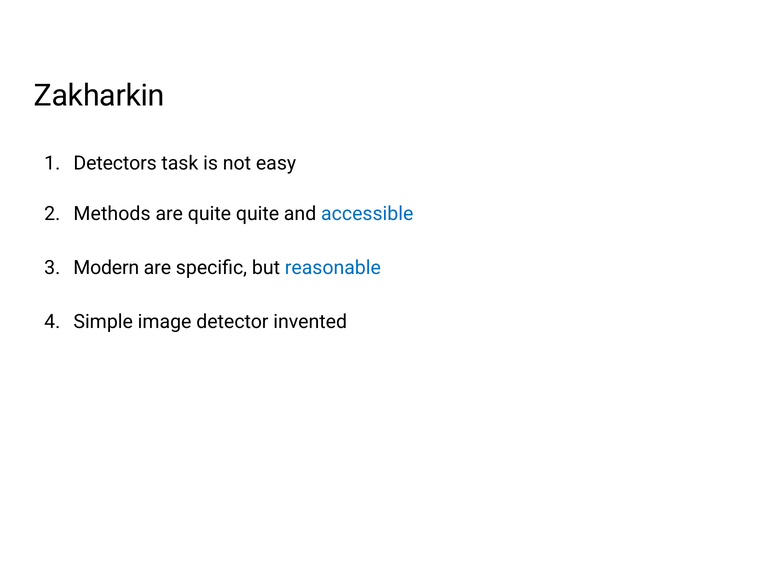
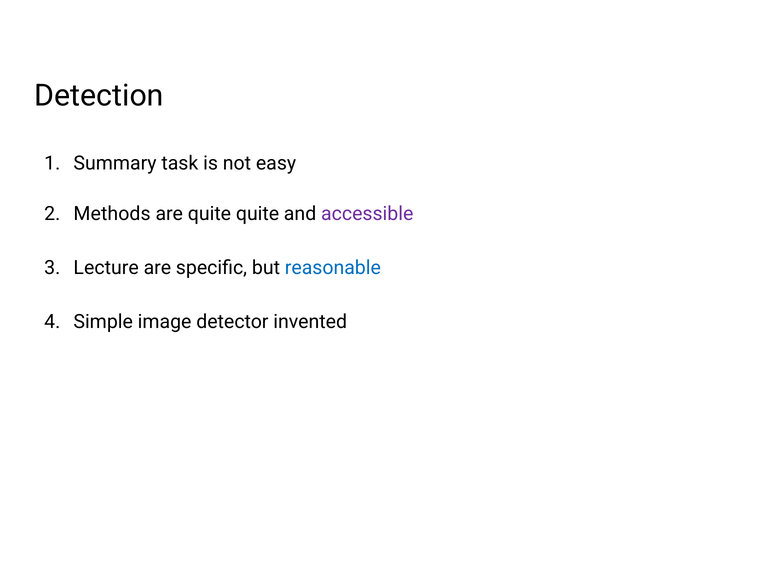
Zakharkin: Zakharkin -> Detection
Detectors: Detectors -> Summary
accessible colour: blue -> purple
Modern: Modern -> Lecture
